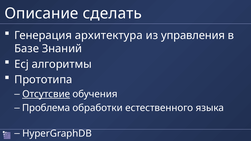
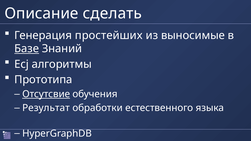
архитектура: архитектура -> простейших
управления: управления -> выносимые
Базе underline: none -> present
Проблема: Проблема -> Результат
